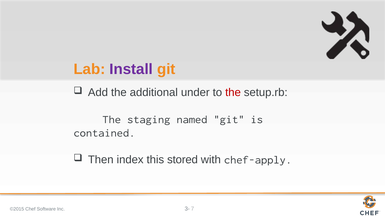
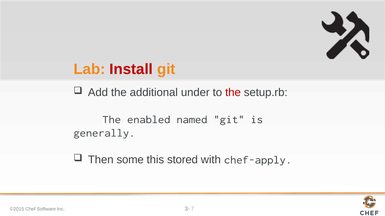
Install colour: purple -> red
staging: staging -> enabled
contained: contained -> generally
index: index -> some
